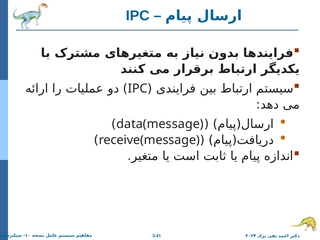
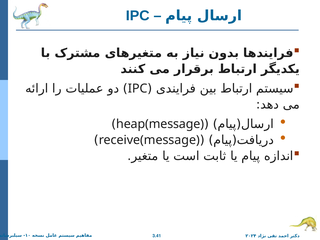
data(message: data(message -> heap(message
